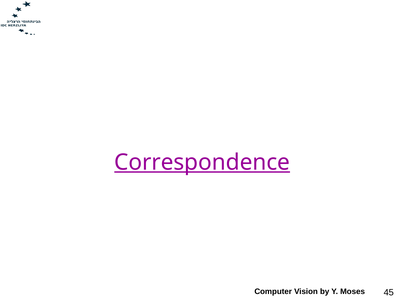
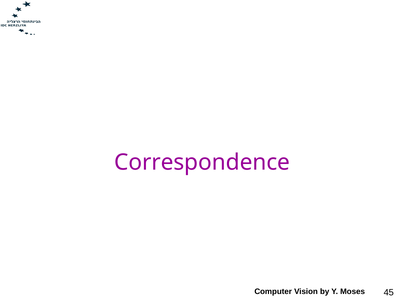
Correspondence underline: present -> none
